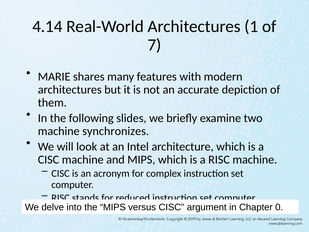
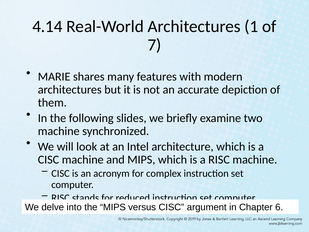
synchronizes: synchronizes -> synchronized
0: 0 -> 6
